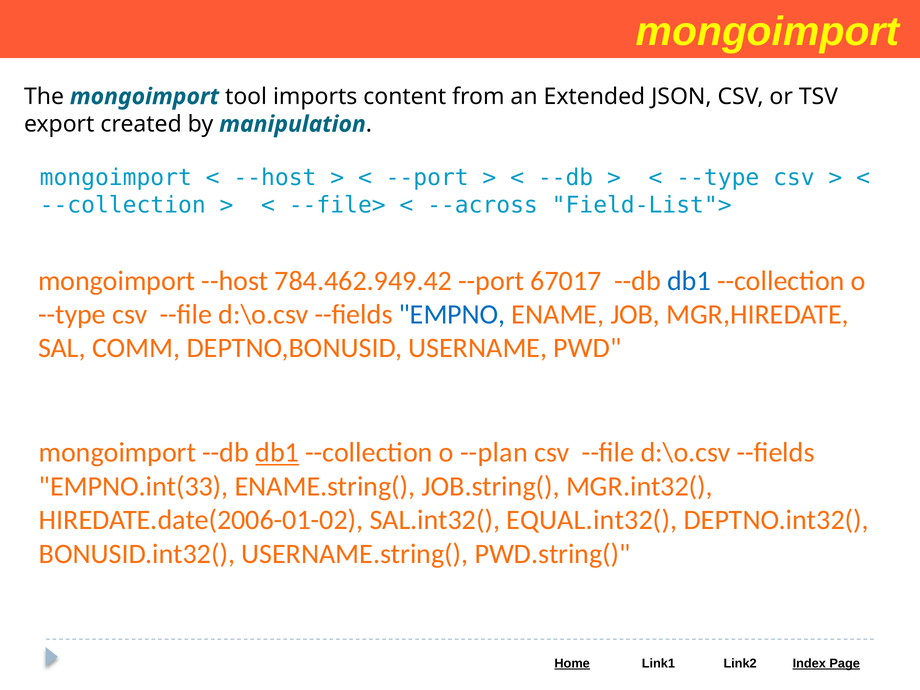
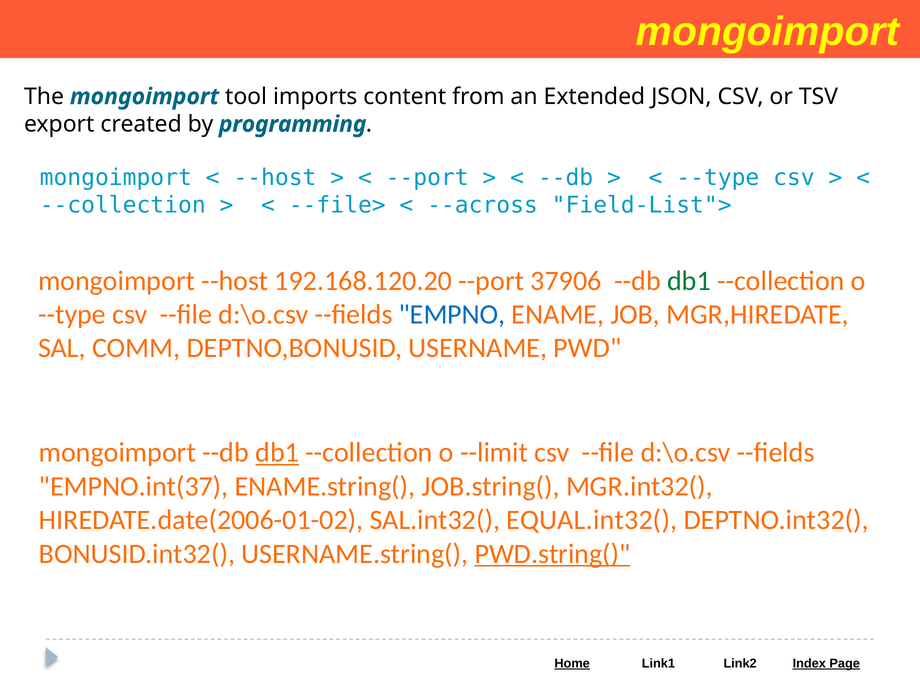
manipulation: manipulation -> programming
784.462.949.42: 784.462.949.42 -> 192.168.120.20
67017: 67017 -> 37906
db1 at (689, 281) colour: blue -> green
--plan: --plan -> --limit
EMPNO.int(33: EMPNO.int(33 -> EMPNO.int(37
PWD.string( underline: none -> present
